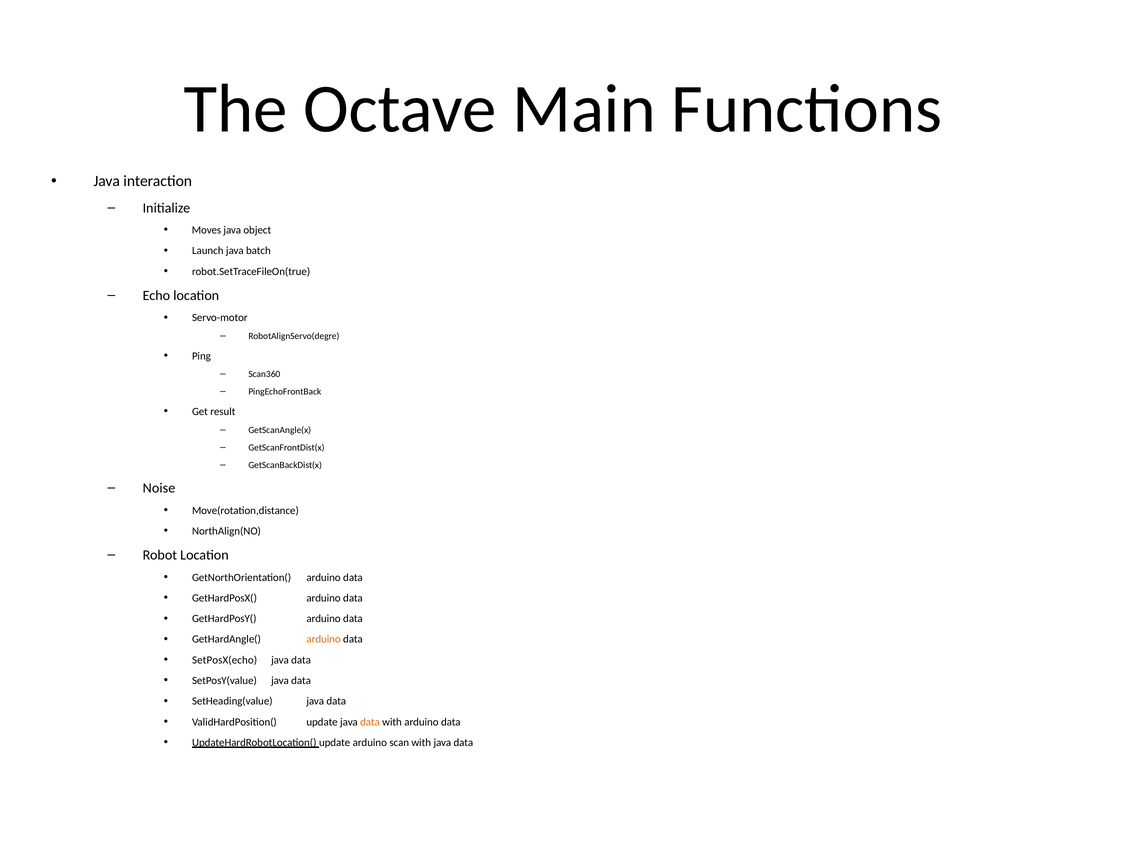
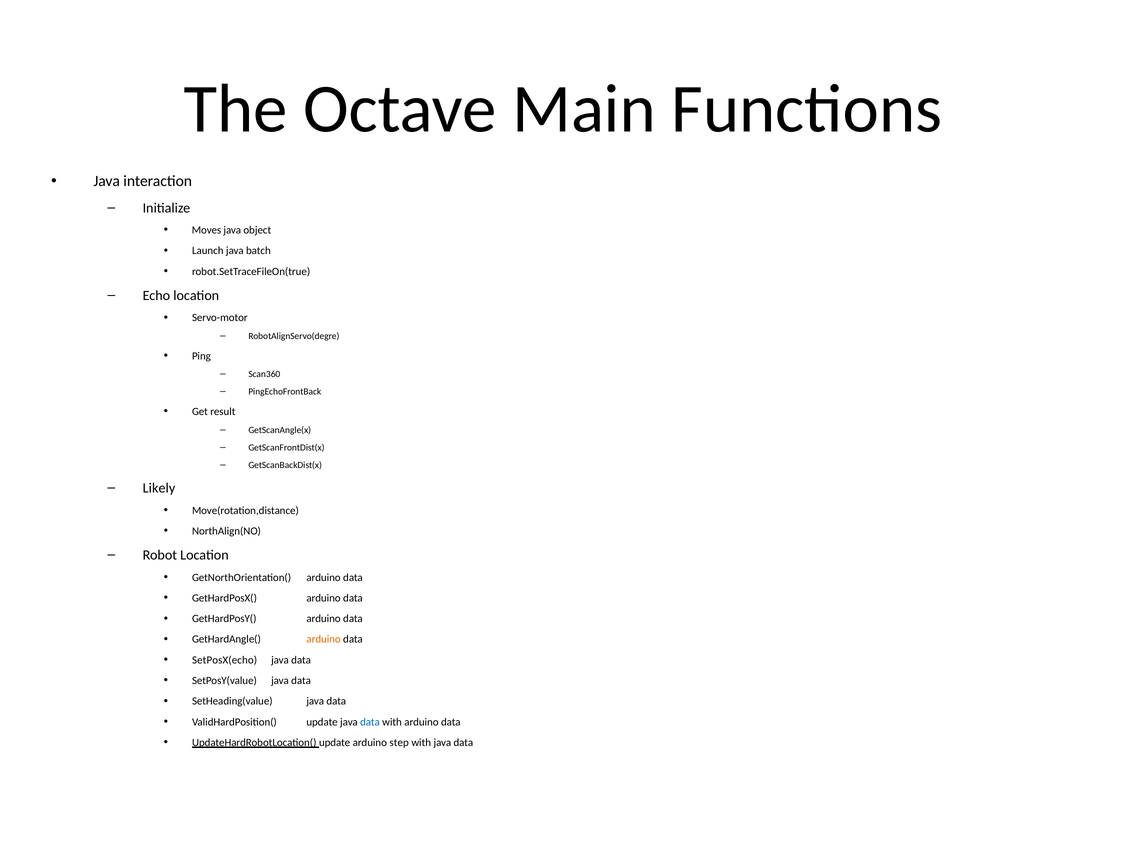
Noise: Noise -> Likely
data at (370, 722) colour: orange -> blue
scan: scan -> step
